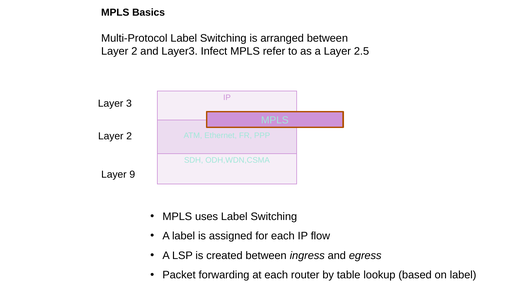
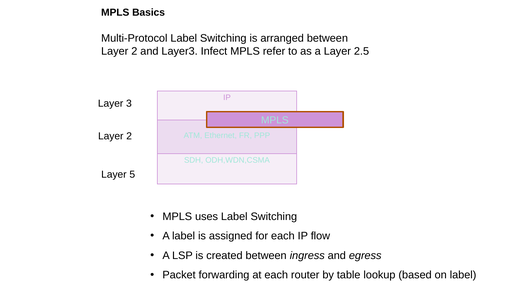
9: 9 -> 5
